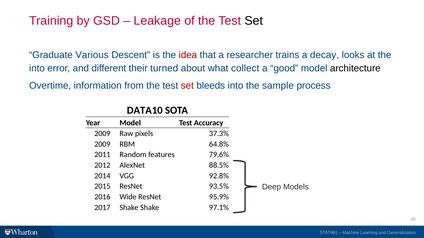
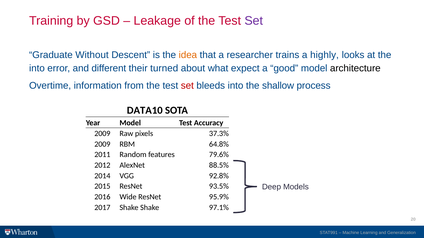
Set at (254, 21) colour: black -> purple
Various: Various -> Without
idea colour: red -> orange
decay: decay -> highly
collect: collect -> expect
sample: sample -> shallow
